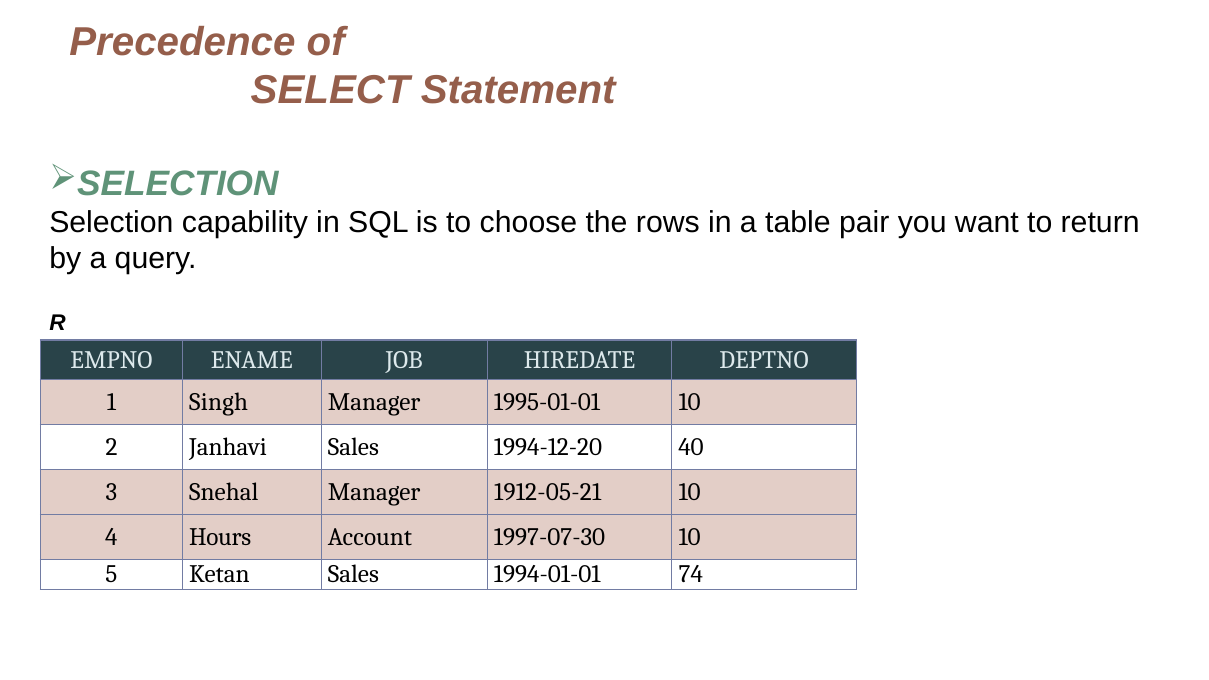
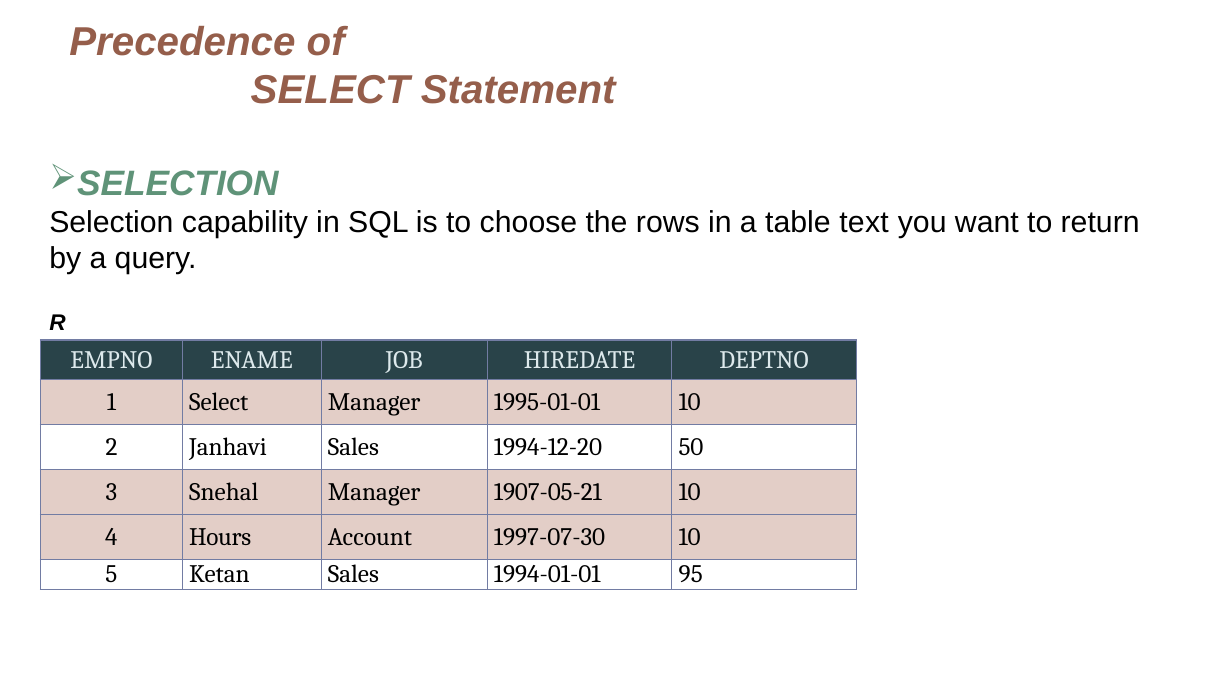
pair: pair -> text
1 Singh: Singh -> Select
40: 40 -> 50
1912-05-21: 1912-05-21 -> 1907-05-21
74: 74 -> 95
